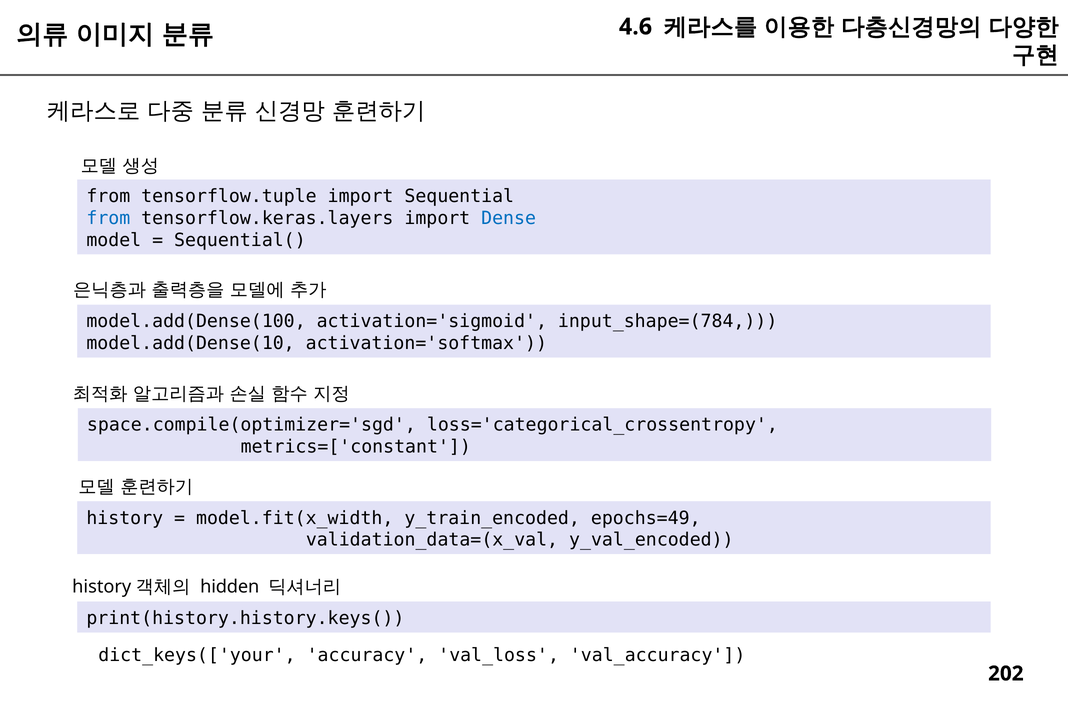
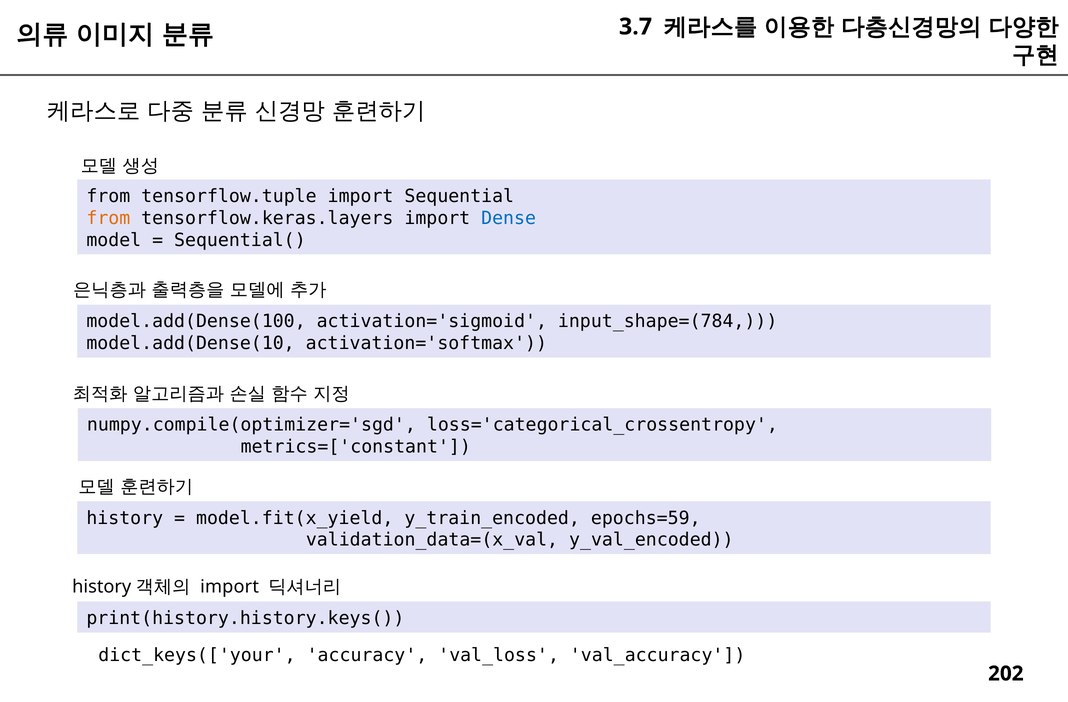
4.6: 4.6 -> 3.7
from at (108, 218) colour: blue -> orange
space.compile(optimizer='sgd: space.compile(optimizer='sgd -> numpy.compile(optimizer='sgd
model.fit(x_width: model.fit(x_width -> model.fit(x_yield
epochs=49: epochs=49 -> epochs=59
hidden at (230, 586): hidden -> import
